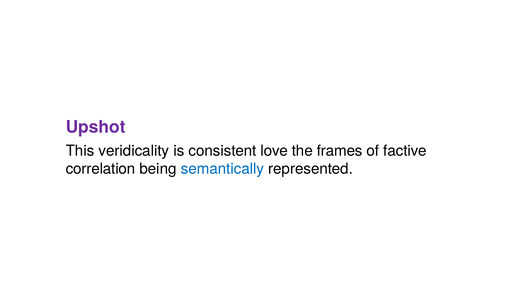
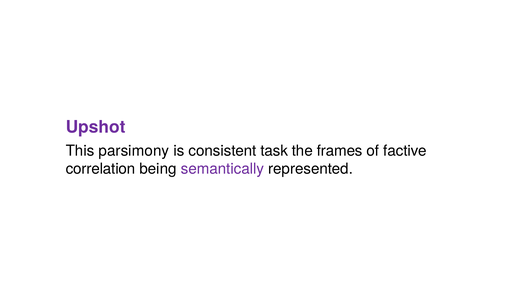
veridicality: veridicality -> parsimony
love: love -> task
semantically colour: blue -> purple
